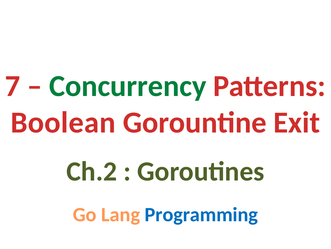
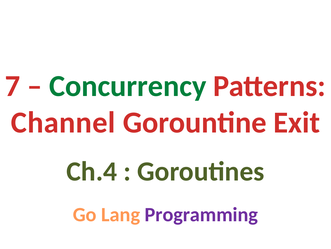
Boolean: Boolean -> Channel
Ch.2: Ch.2 -> Ch.4
Programming colour: blue -> purple
